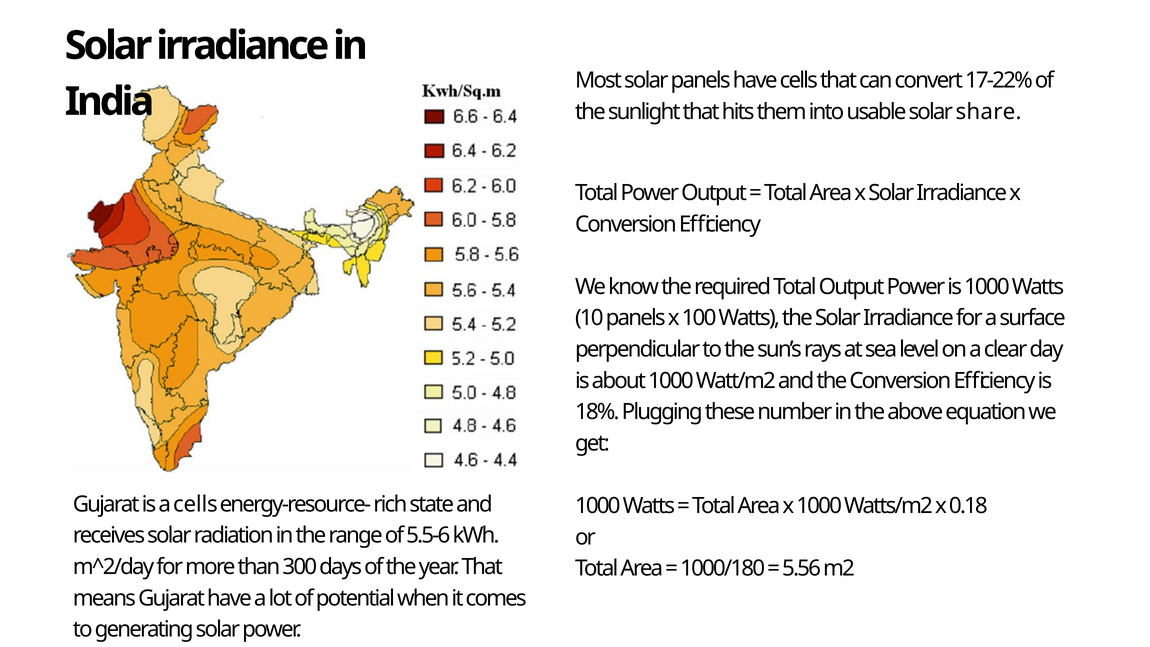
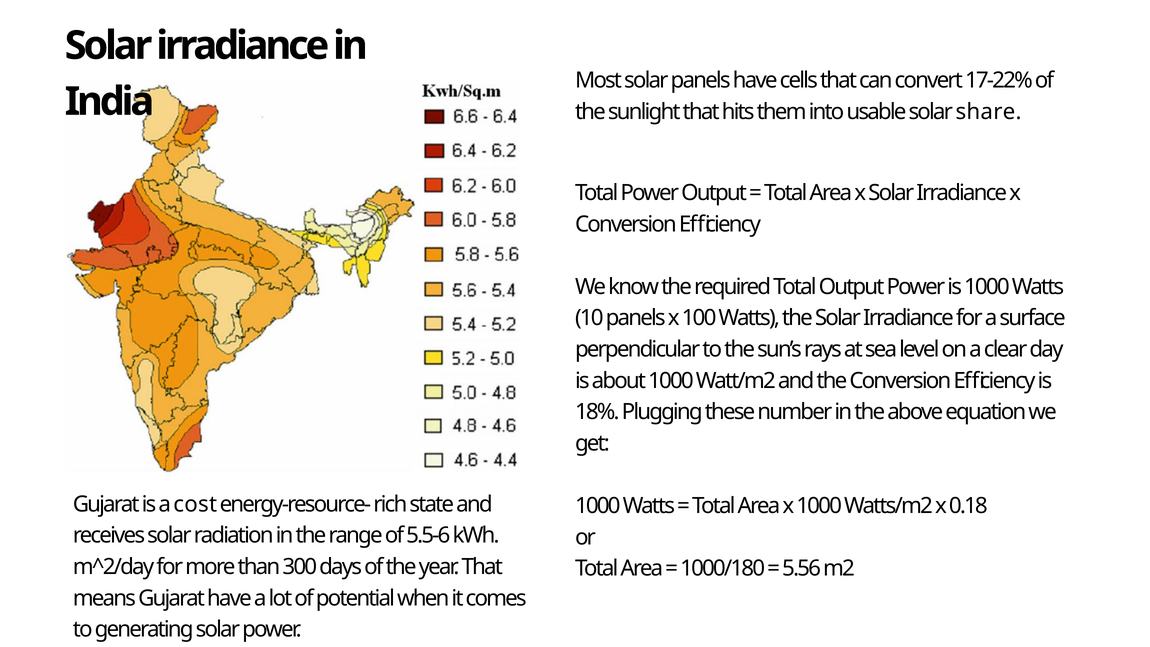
a cells: cells -> cost
